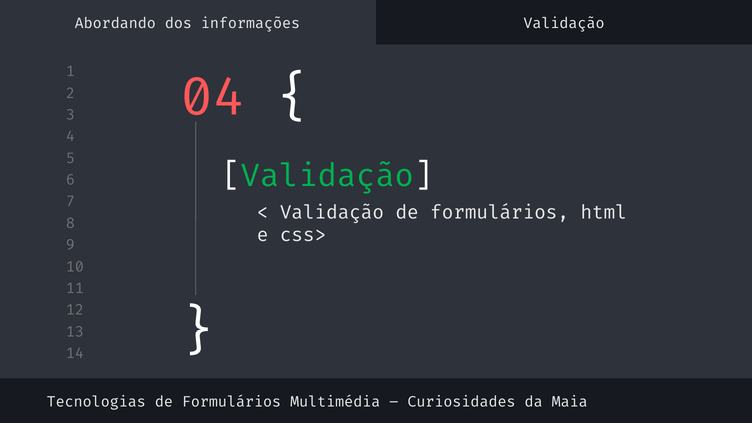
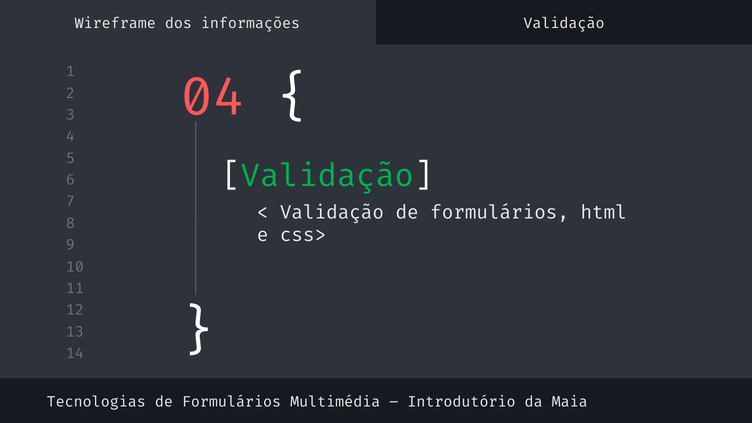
Abordando: Abordando -> Wireframe
Curiosidades: Curiosidades -> Introdutório
